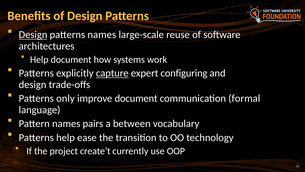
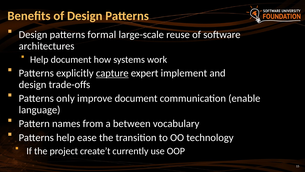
Design at (33, 35) underline: present -> none
patterns names: names -> formal
configuring: configuring -> implement
formal: formal -> enable
pairs: pairs -> from
